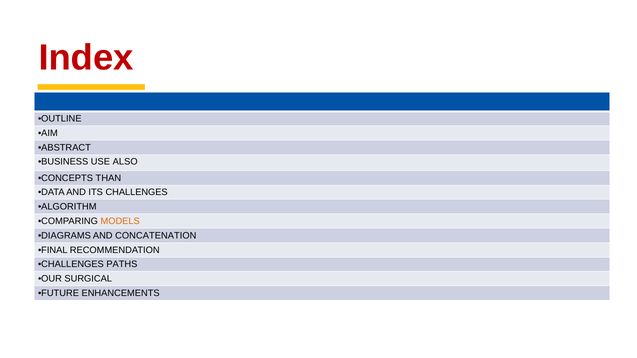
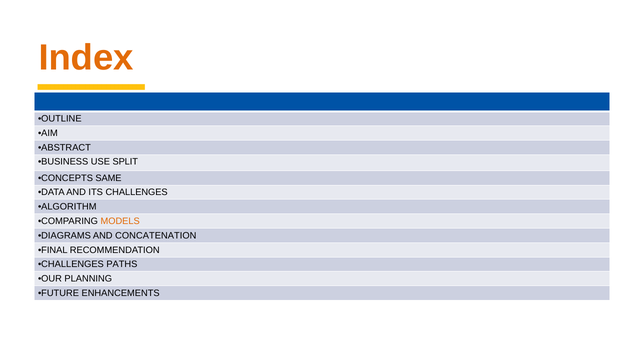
Index colour: red -> orange
ALSO: ALSO -> SPLIT
THAN: THAN -> SAME
SURGICAL: SURGICAL -> PLANNING
